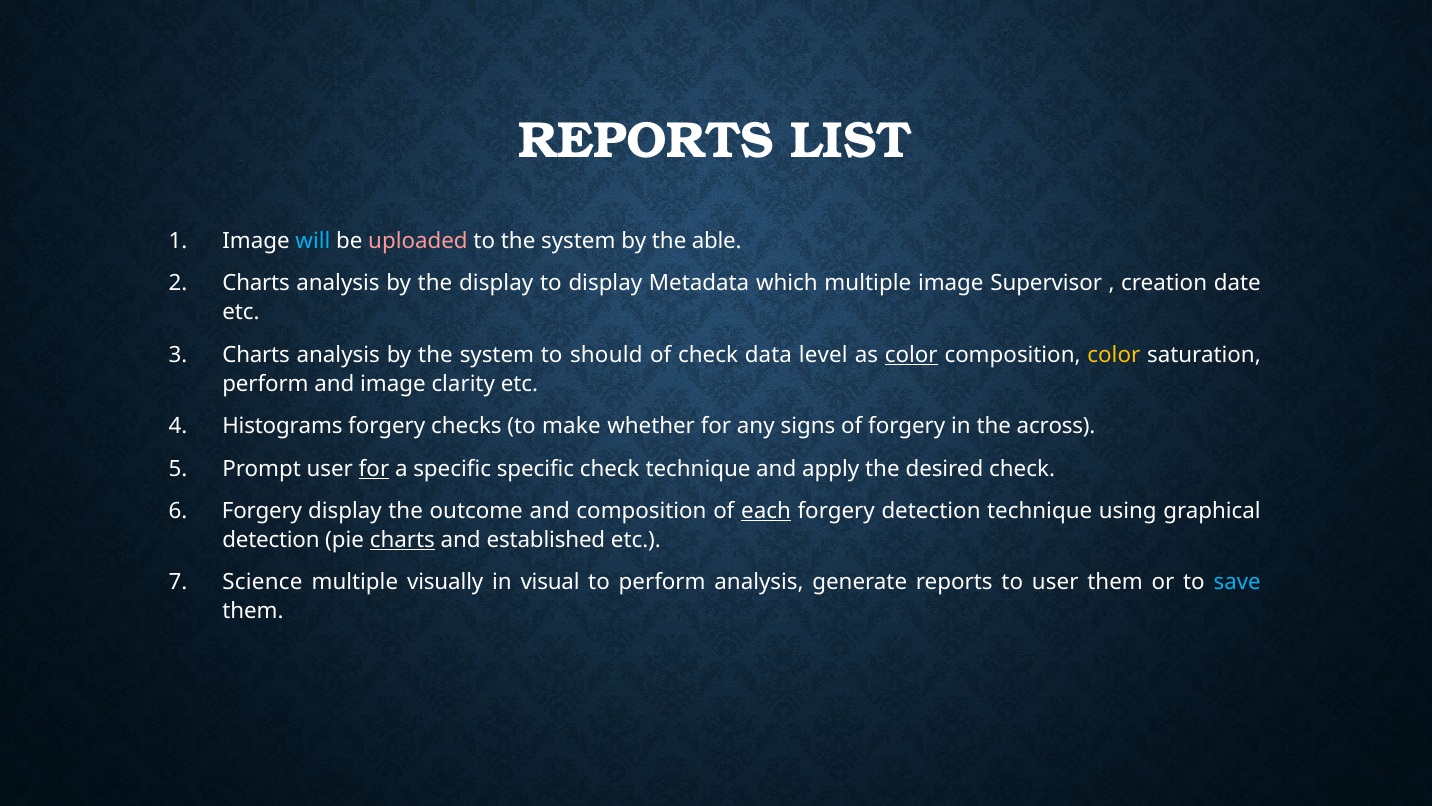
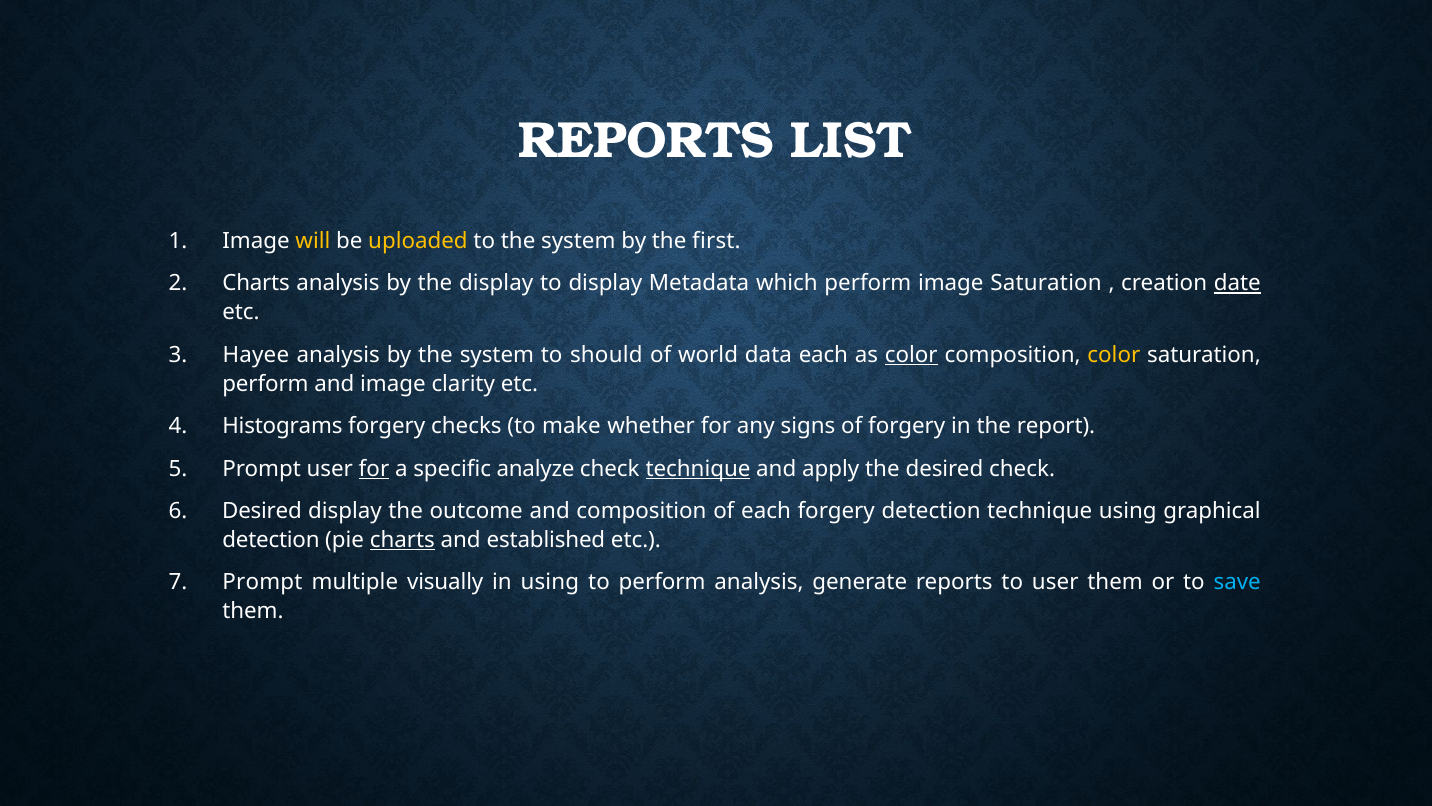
will colour: light blue -> yellow
uploaded colour: pink -> yellow
able: able -> first
which multiple: multiple -> perform
image Supervisor: Supervisor -> Saturation
date underline: none -> present
Charts at (256, 355): Charts -> Hayee
of check: check -> world
data level: level -> each
across: across -> report
specific specific: specific -> analyze
technique at (698, 468) underline: none -> present
Forgery at (262, 511): Forgery -> Desired
each at (766, 511) underline: present -> none
Science at (262, 582): Science -> Prompt
in visual: visual -> using
